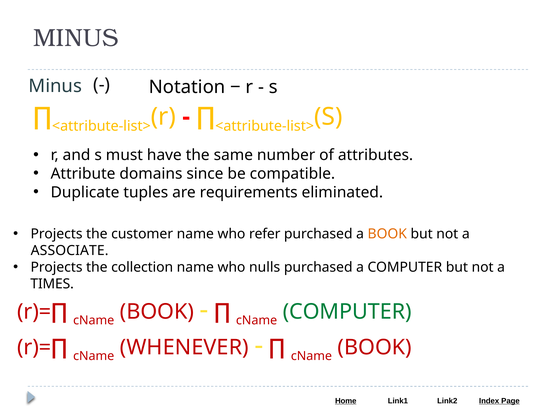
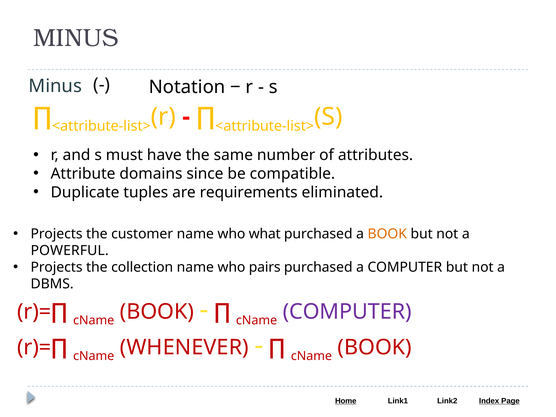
refer: refer -> what
ASSOCIATE: ASSOCIATE -> POWERFUL
nulls: nulls -> pairs
TIMES: TIMES -> DBMS
COMPUTER at (347, 312) colour: green -> purple
